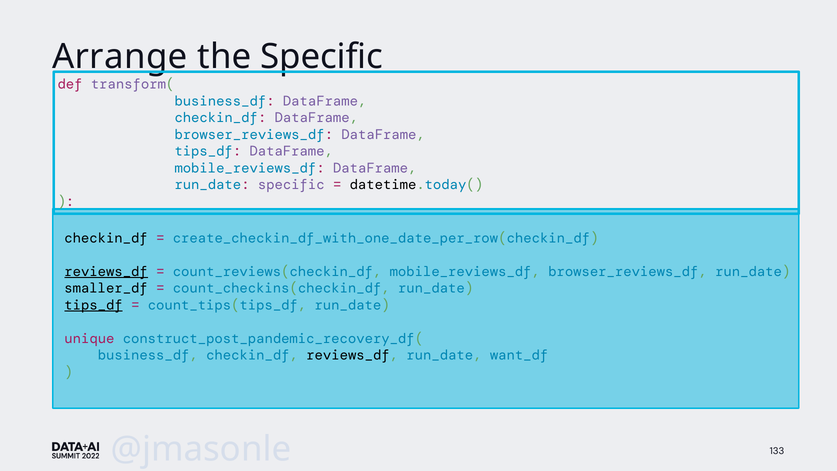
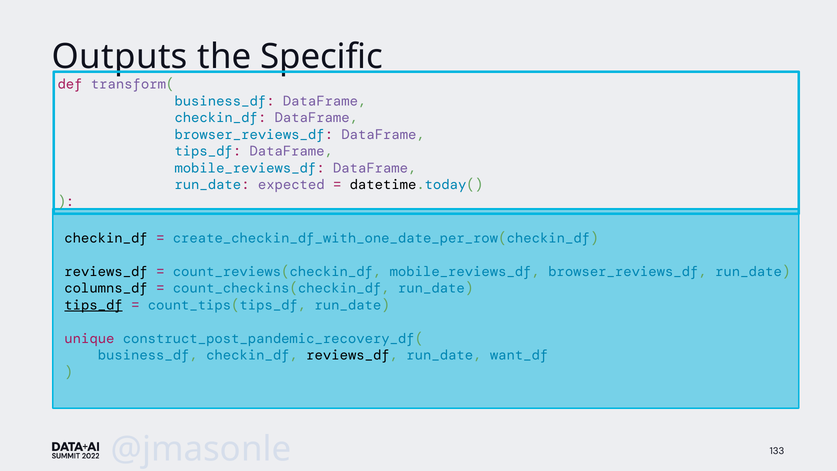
Arrange: Arrange -> Outputs
run_date specific: specific -> expected
reviews_df at (106, 272) underline: present -> none
smaller_df: smaller_df -> columns_df
